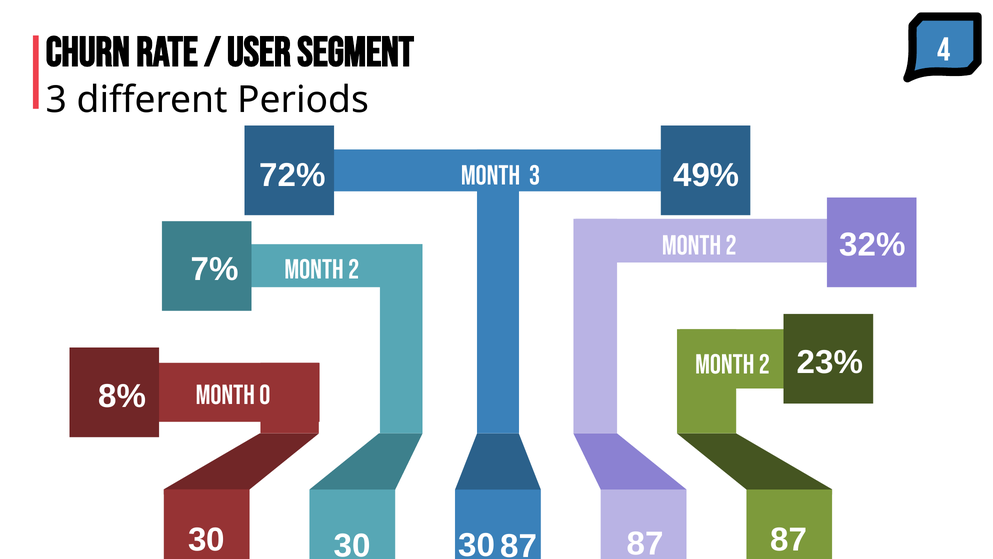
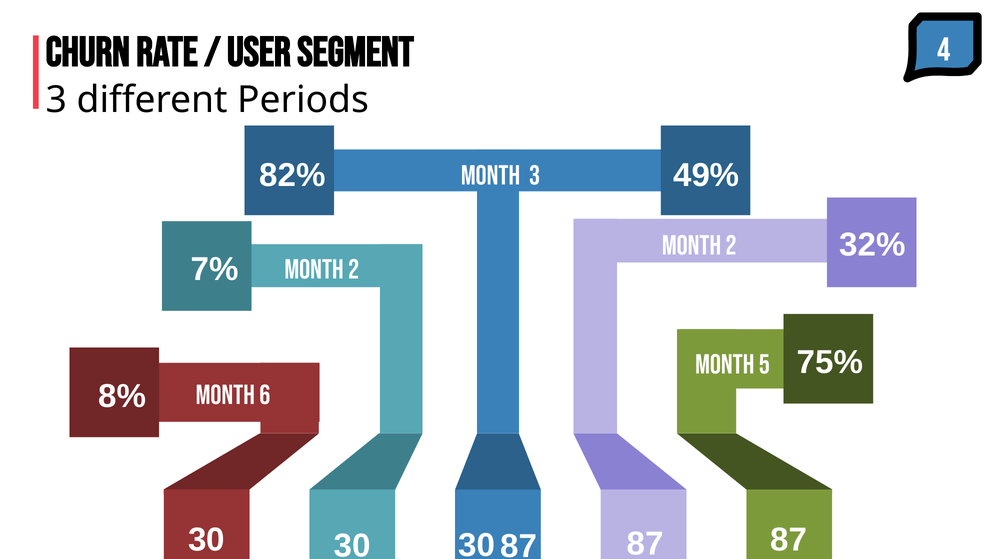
72%: 72% -> 82%
23%: 23% -> 75%
2 at (764, 364): 2 -> 5
0: 0 -> 6
